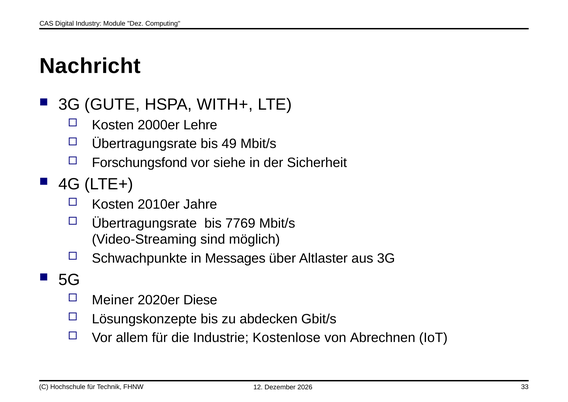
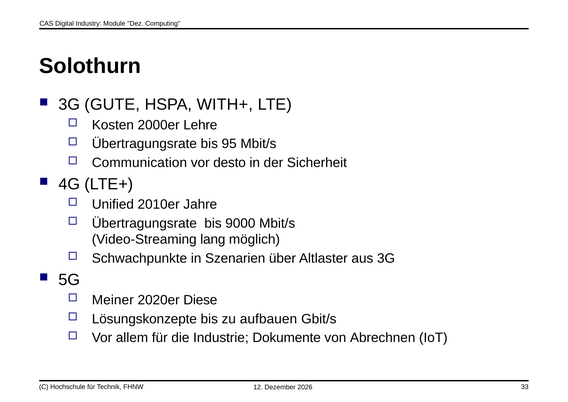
Nachricht: Nachricht -> Solothurn
49: 49 -> 95
Forschungsfond: Forschungsfond -> Communication
siehe: siehe -> desto
Kosten at (113, 204): Kosten -> Unified
7769: 7769 -> 9000
sind: sind -> lang
Messages: Messages -> Szenarien
abdecken: abdecken -> aufbauen
Kostenlose: Kostenlose -> Dokumente
